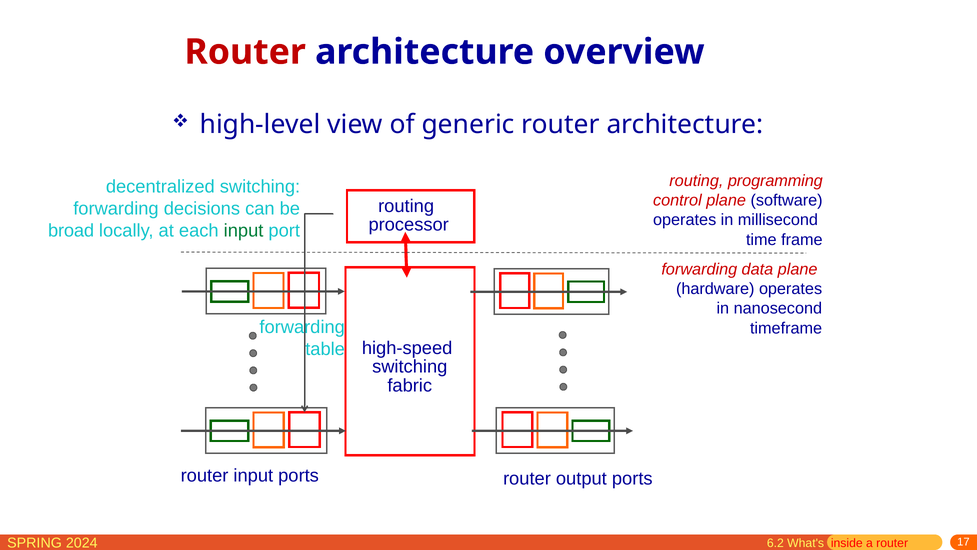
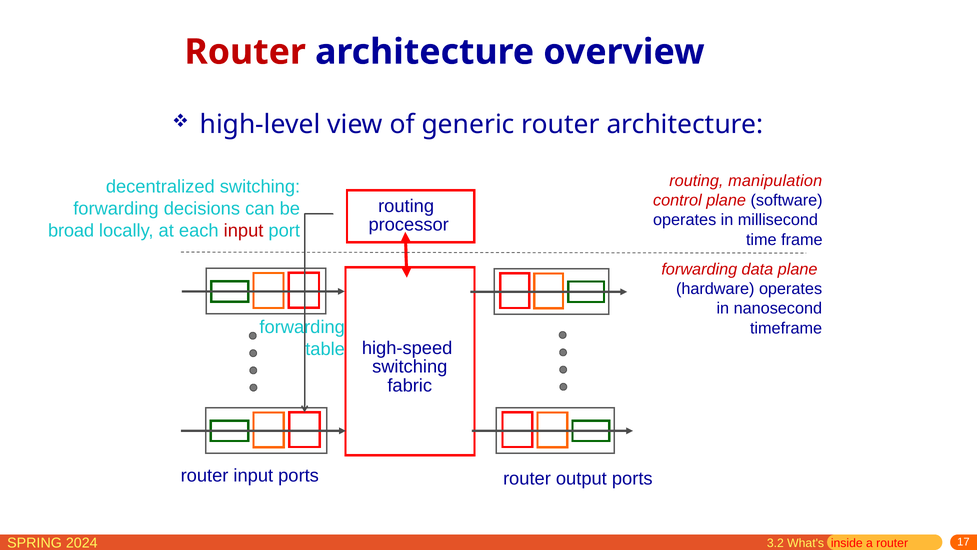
programming: programming -> manipulation
input at (244, 231) colour: green -> red
6.2: 6.2 -> 3.2
